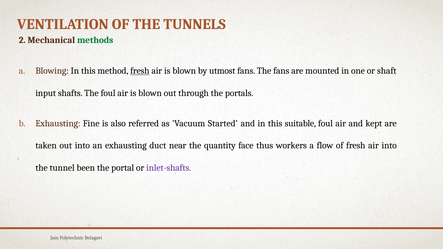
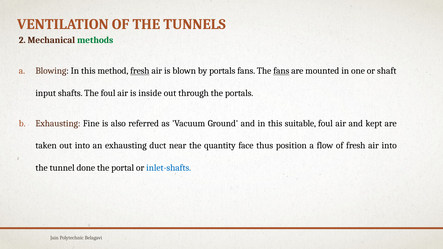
by utmost: utmost -> portals
fans at (281, 71) underline: none -> present
foul air is blown: blown -> inside
Started: Started -> Ground
workers: workers -> position
been: been -> done
inlet-shafts colour: purple -> blue
